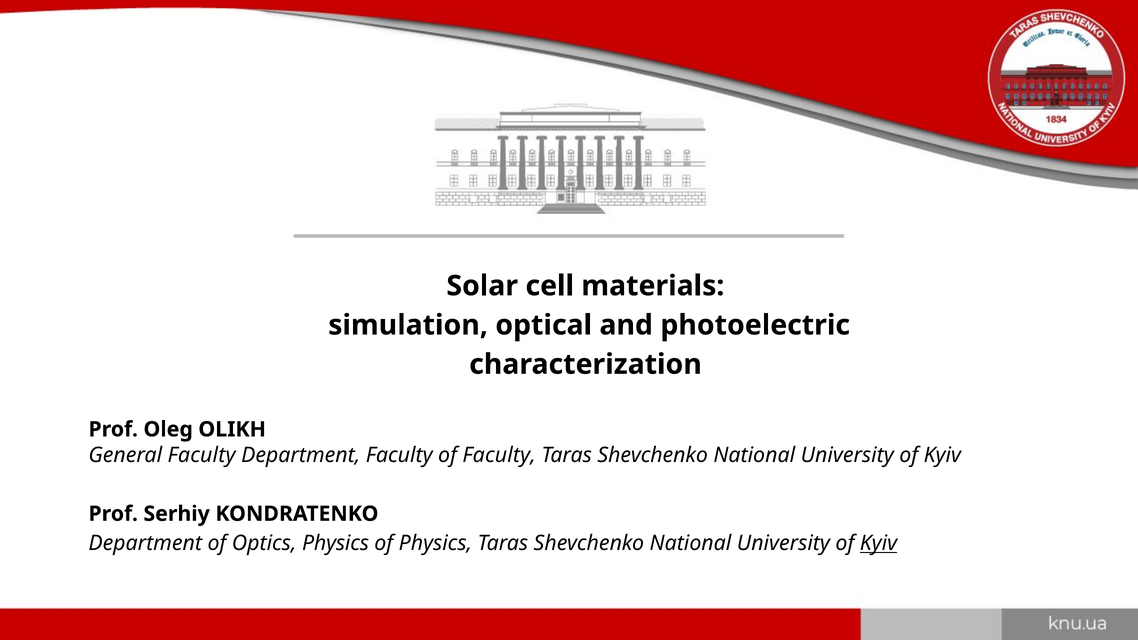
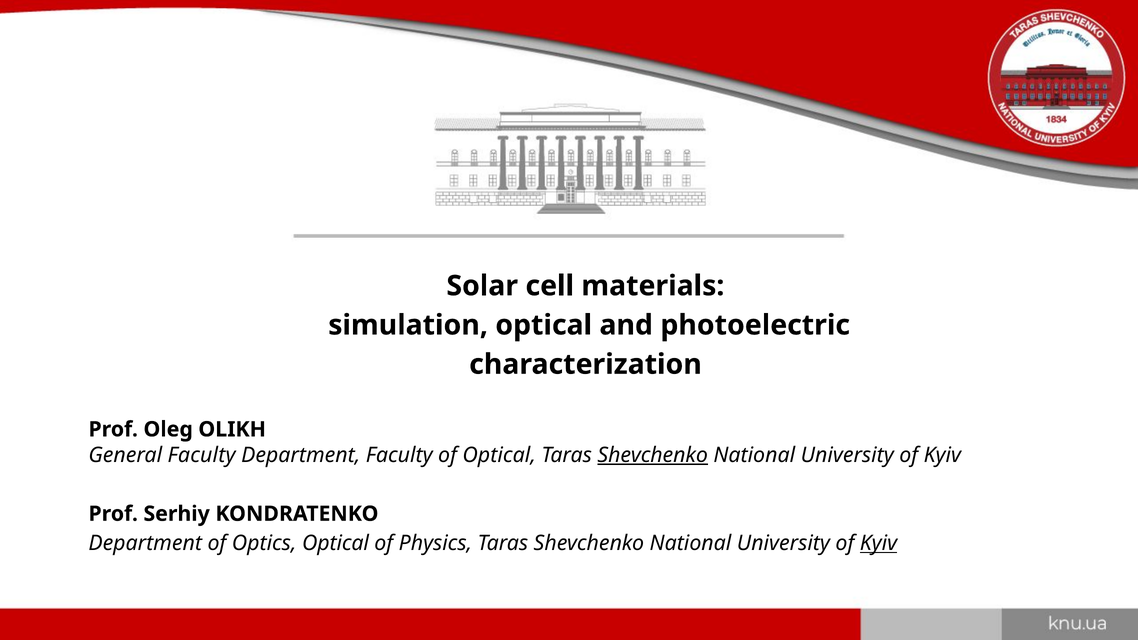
of Faculty: Faculty -> Optical
Shevchenko at (653, 455) underline: none -> present
Optics Physics: Physics -> Optical
